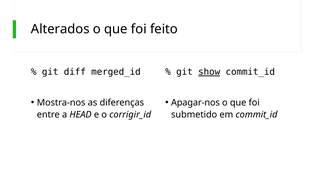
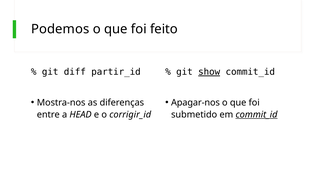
Alterados: Alterados -> Podemos
merged_id: merged_id -> partir_id
commit_id at (256, 115) underline: none -> present
